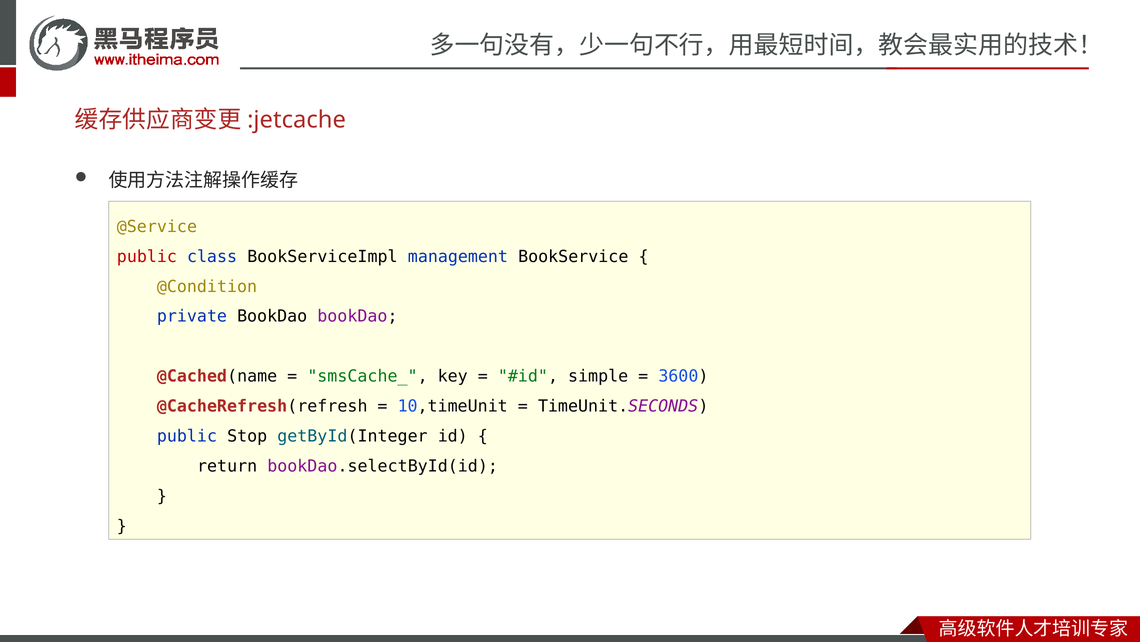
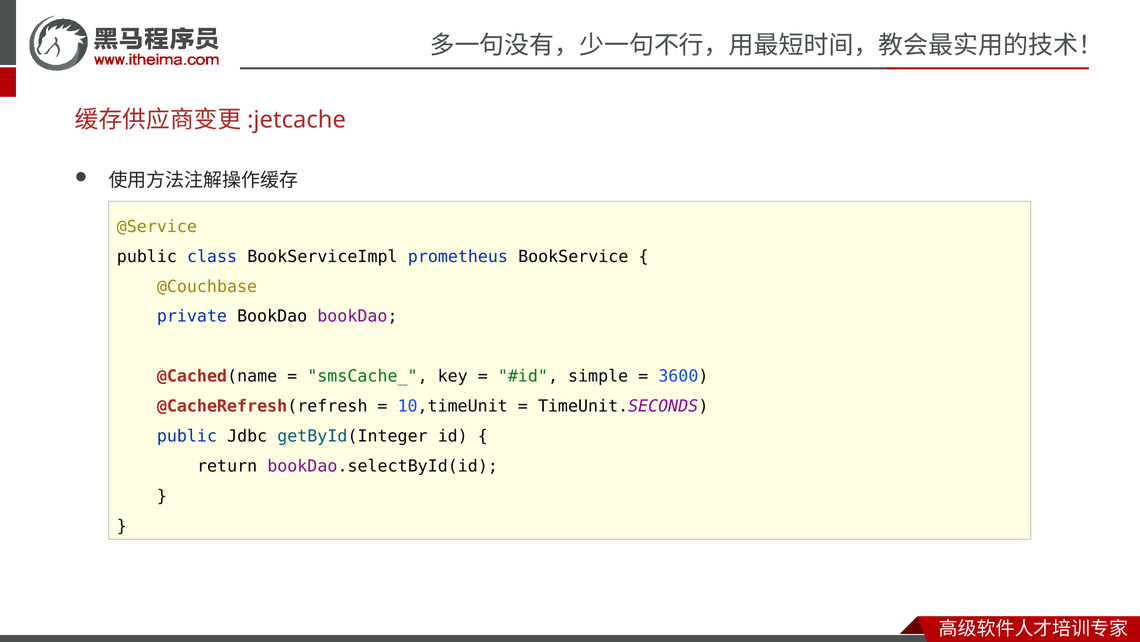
public at (147, 256) colour: red -> black
management: management -> prometheus
@Condition: @Condition -> @Couchbase
Stop: Stop -> Jdbc
